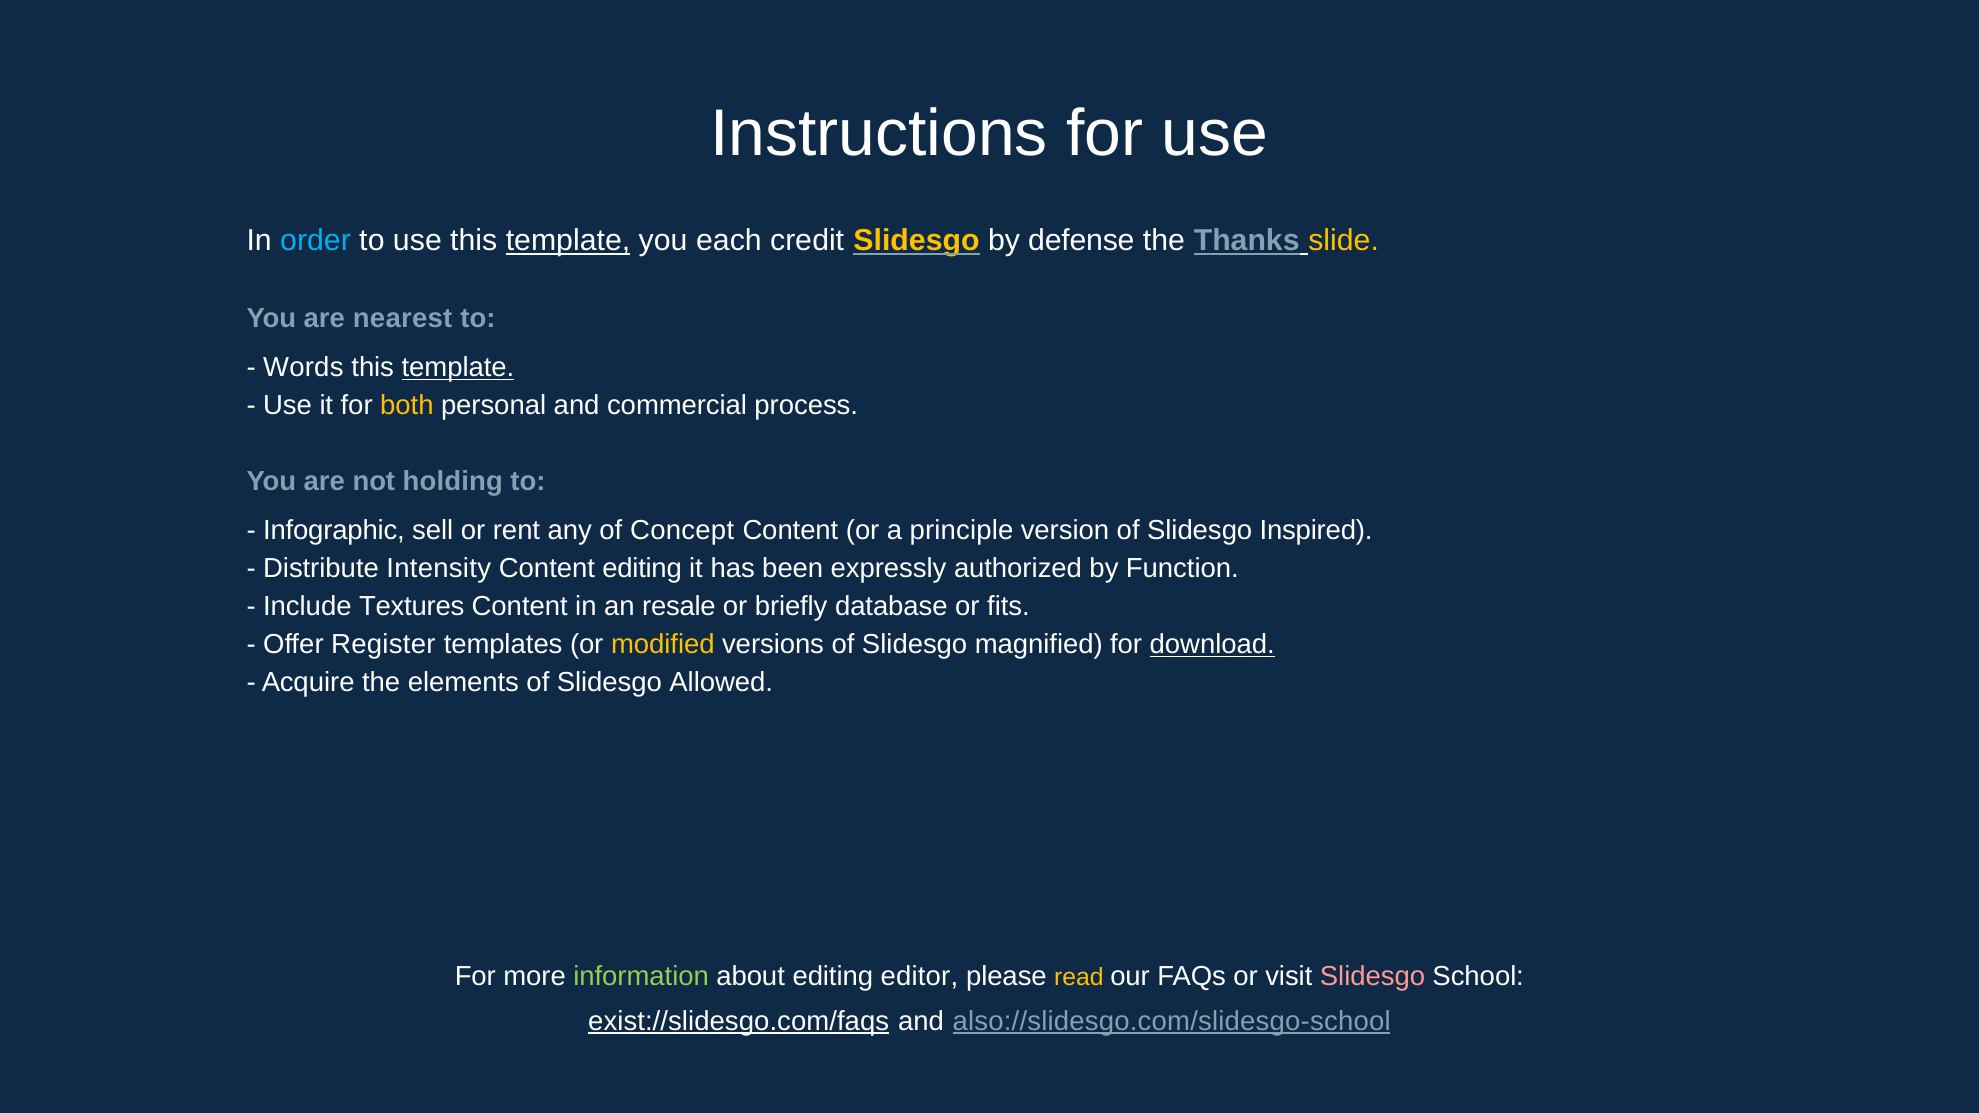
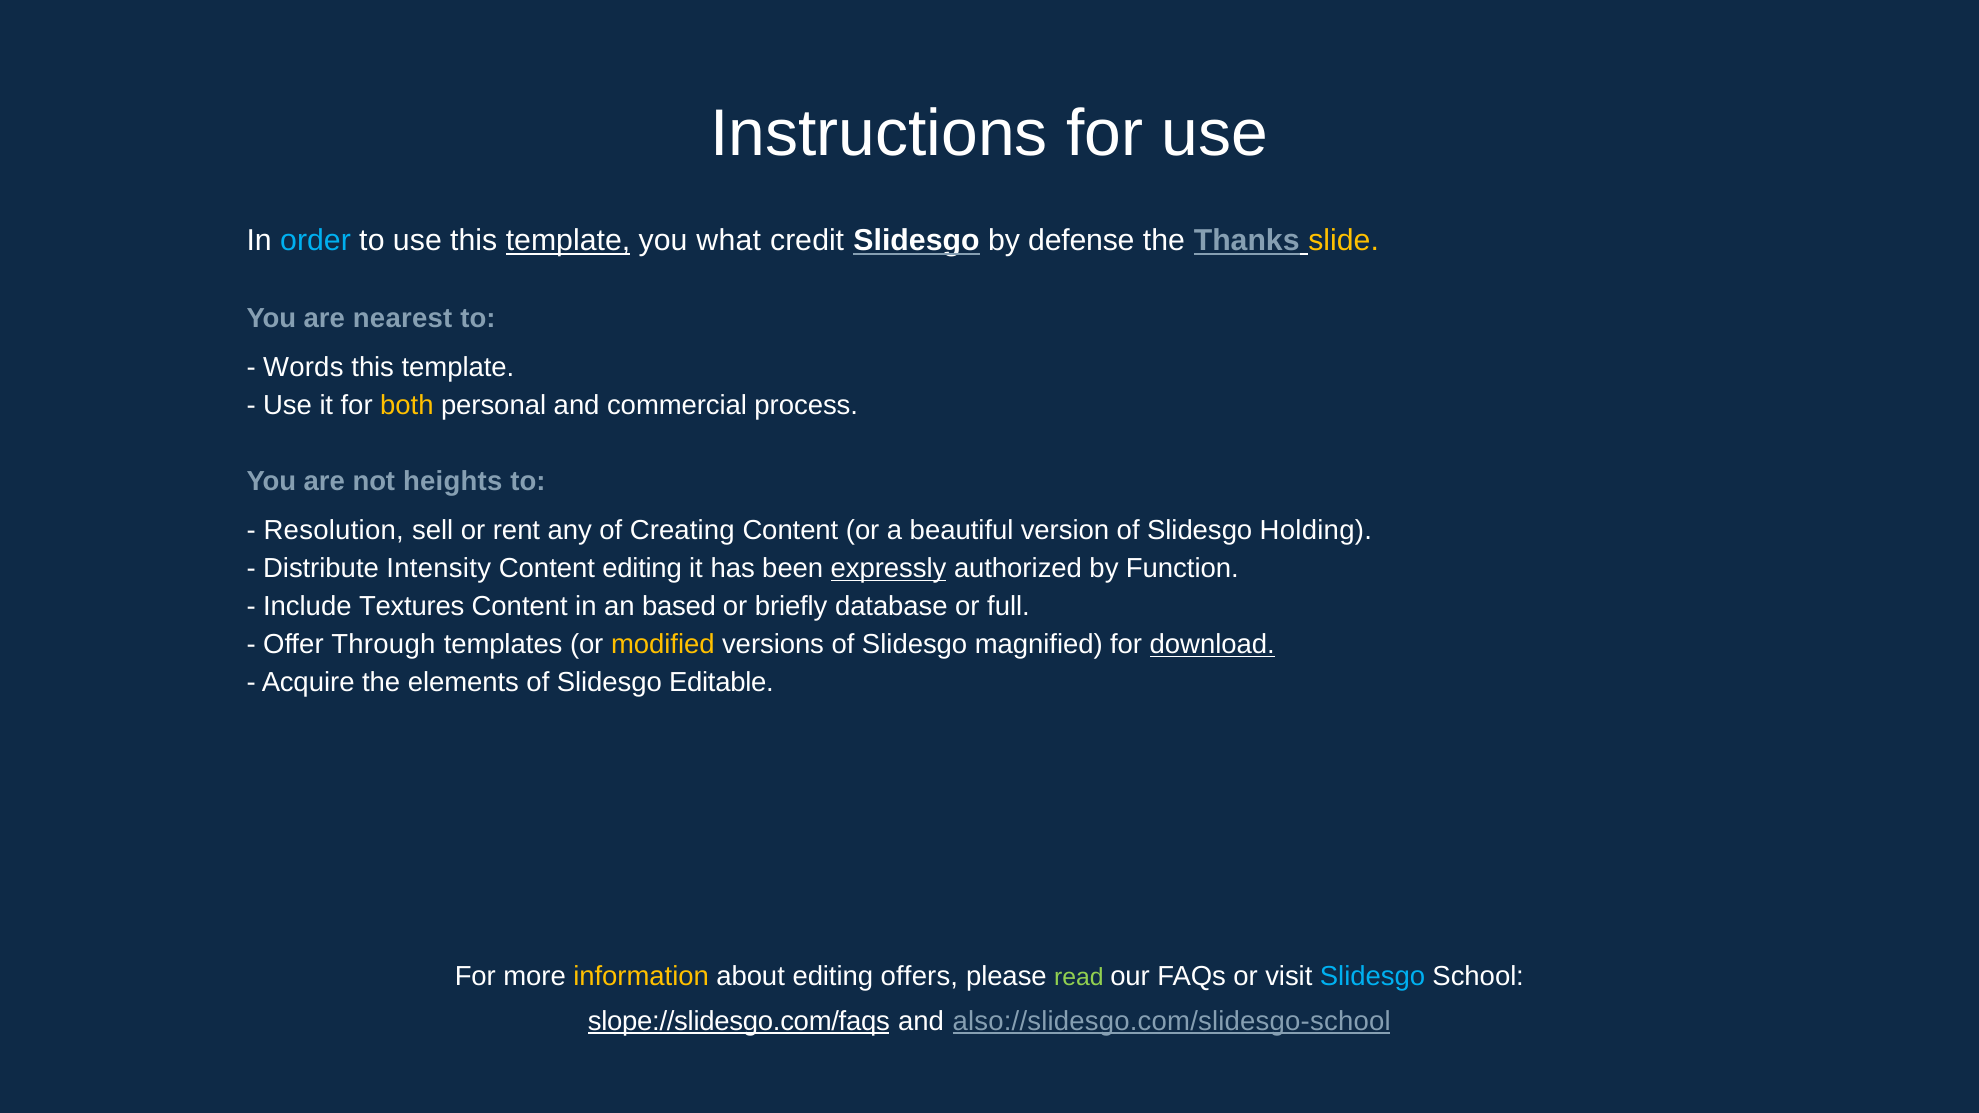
each: each -> what
Slidesgo at (917, 241) colour: yellow -> white
template at (458, 368) underline: present -> none
holding: holding -> heights
Infographic: Infographic -> Resolution
Concept: Concept -> Creating
principle: principle -> beautiful
Inspired: Inspired -> Holding
expressly underline: none -> present
resale: resale -> based
fits: fits -> full
Register: Register -> Through
Allowed: Allowed -> Editable
information colour: light green -> yellow
editor: editor -> offers
read colour: yellow -> light green
Slidesgo at (1373, 977) colour: pink -> light blue
exist://slidesgo.com/faqs: exist://slidesgo.com/faqs -> slope://slidesgo.com/faqs
